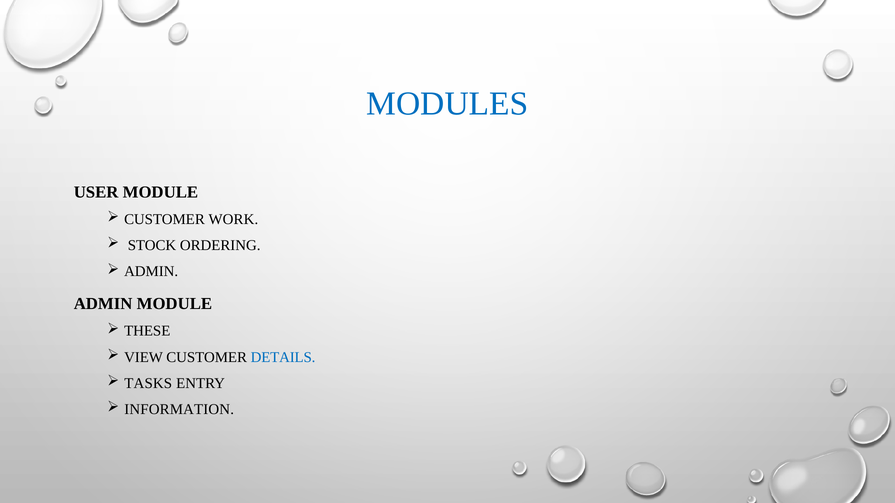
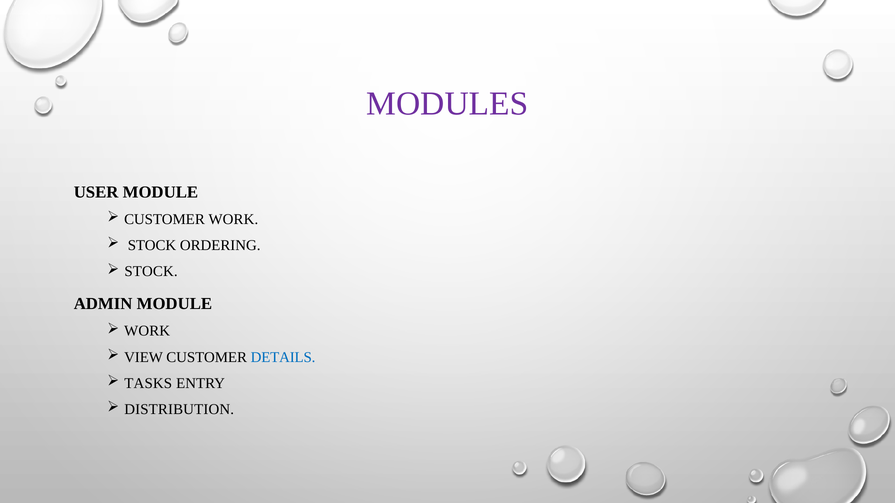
MODULES colour: blue -> purple
ADMIN at (151, 272): ADMIN -> STOCK
THESE at (147, 331): THESE -> WORK
INFORMATION: INFORMATION -> DISTRIBUTION
